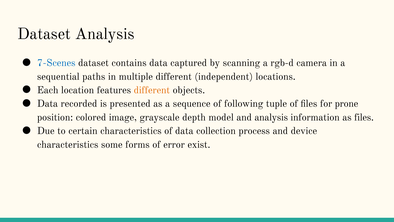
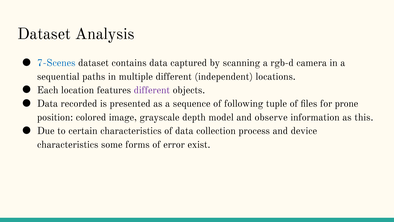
different at (152, 90) colour: orange -> purple
and analysis: analysis -> observe
as files: files -> this
